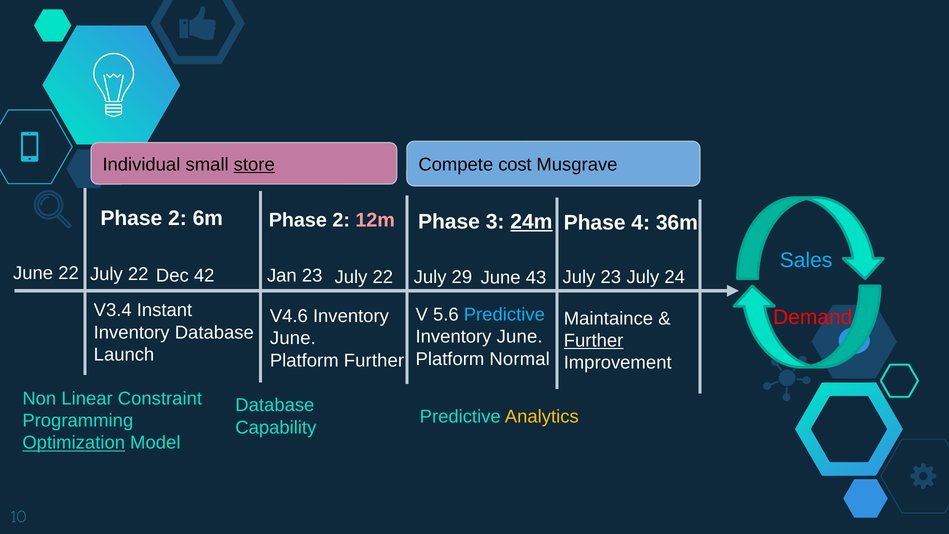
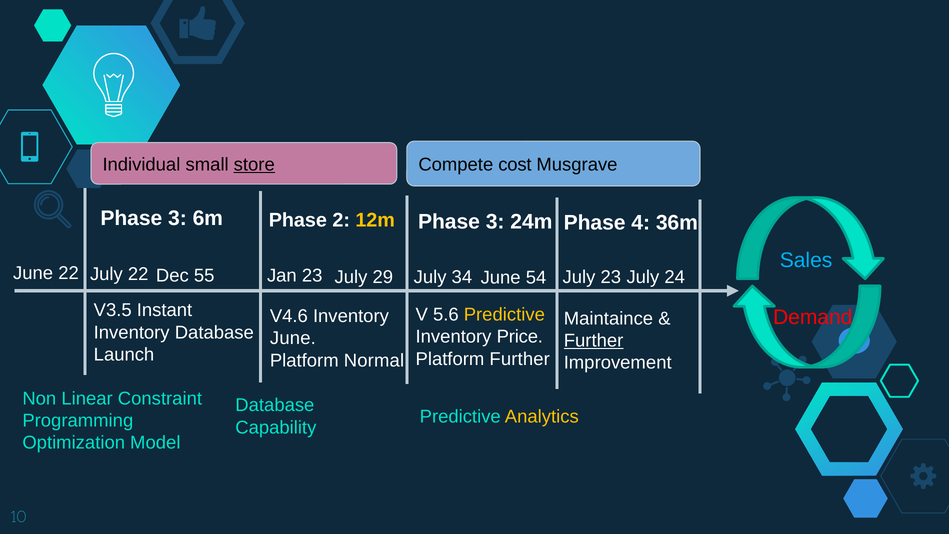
2 at (177, 218): 2 -> 3
12m colour: pink -> yellow
24m underline: present -> none
42: 42 -> 55
22 at (383, 277): 22 -> 29
29: 29 -> 34
43: 43 -> 54
V3.4: V3.4 -> V3.5
Predictive at (504, 315) colour: light blue -> yellow
June at (520, 337): June -> Price
Platform Normal: Normal -> Further
Platform Further: Further -> Normal
Optimization underline: present -> none
